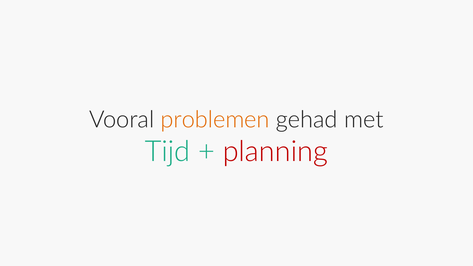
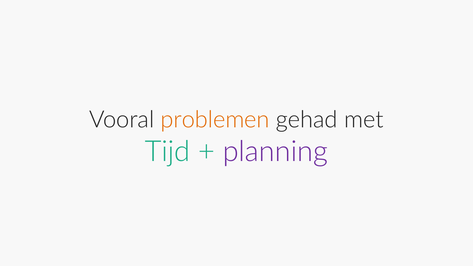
planning colour: red -> purple
